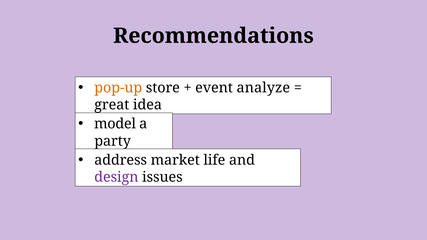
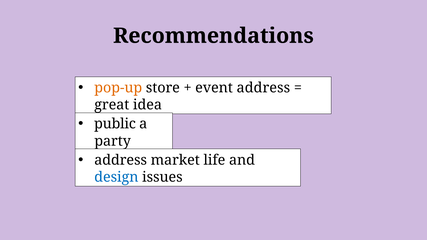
event analyze: analyze -> address
model: model -> public
design colour: purple -> blue
